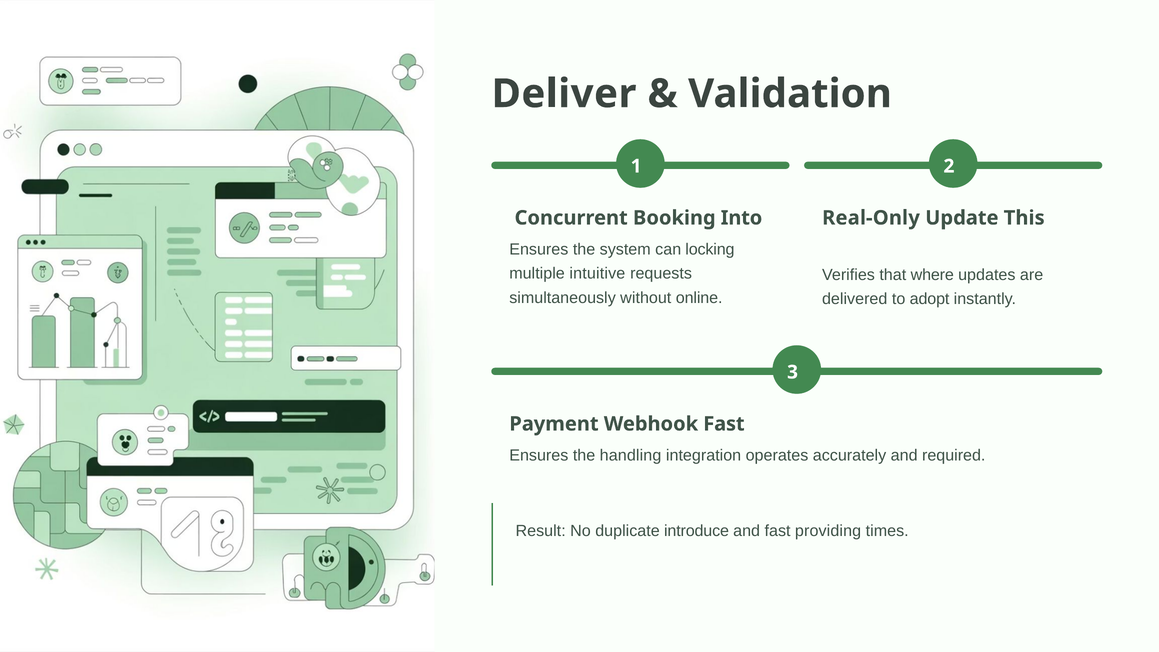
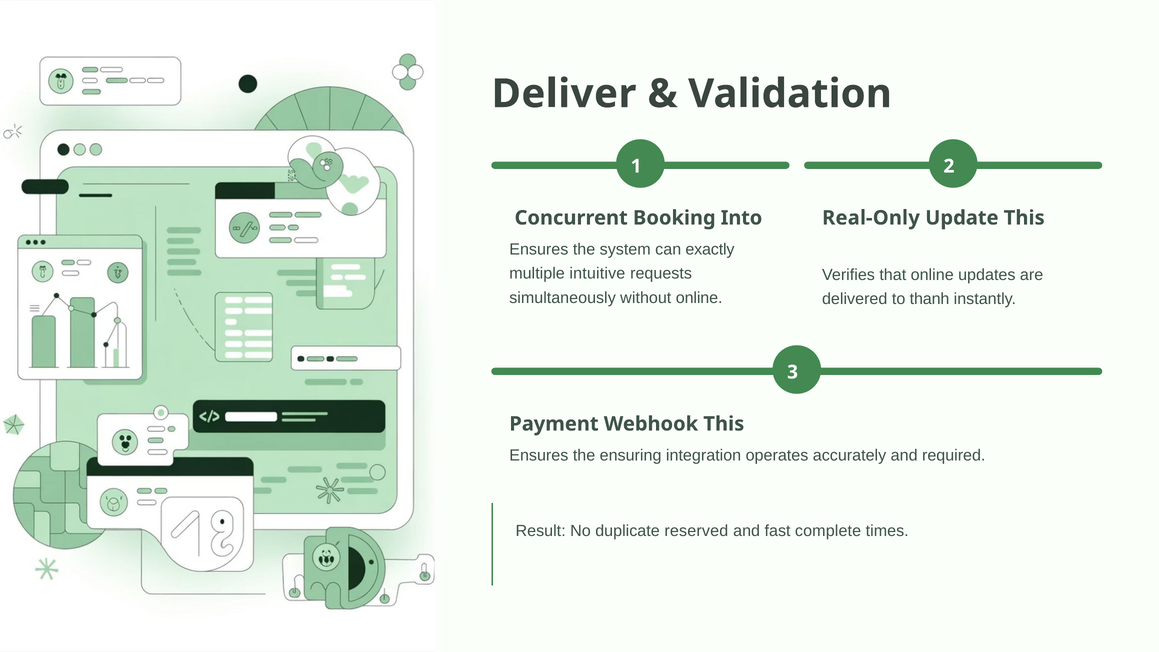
locking: locking -> exactly
that where: where -> online
adopt: adopt -> thanh
Webhook Fast: Fast -> This
handling: handling -> ensuring
introduce: introduce -> reserved
providing: providing -> complete
